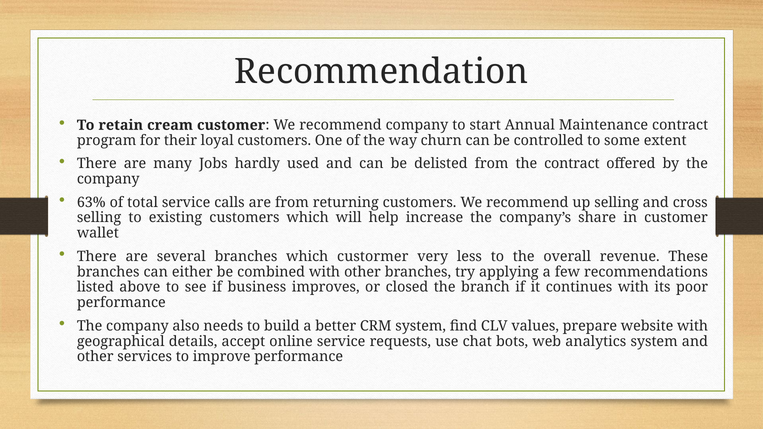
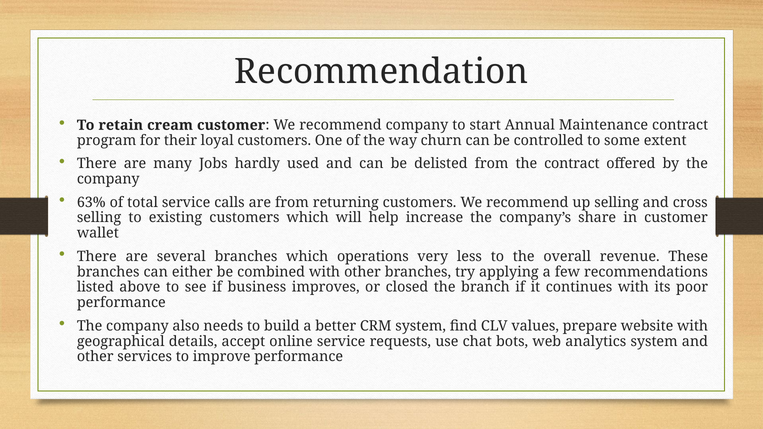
custormer: custormer -> operations
